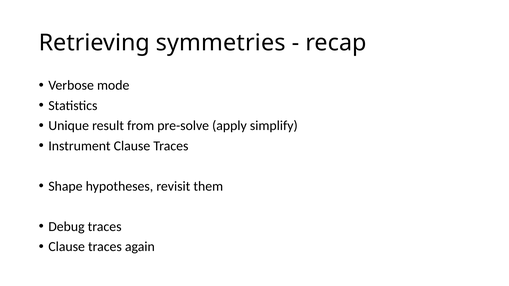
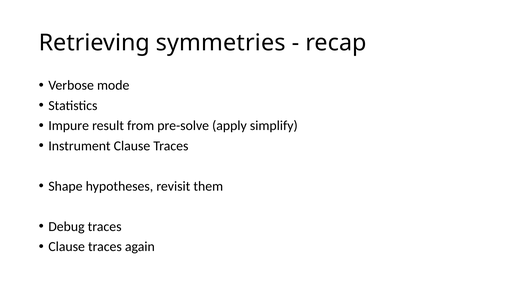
Unique: Unique -> Impure
